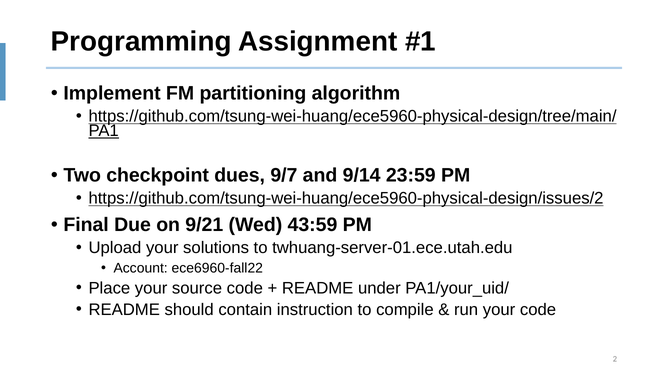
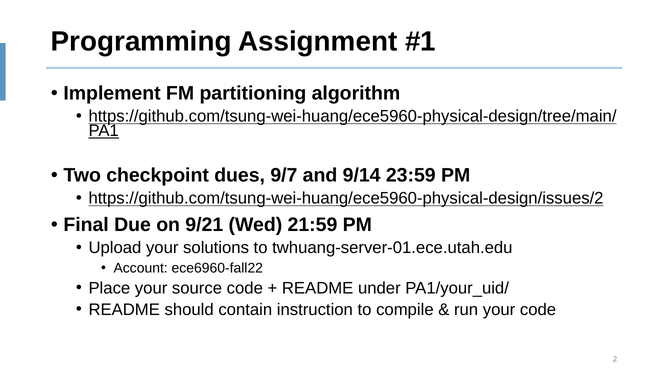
43:59: 43:59 -> 21:59
